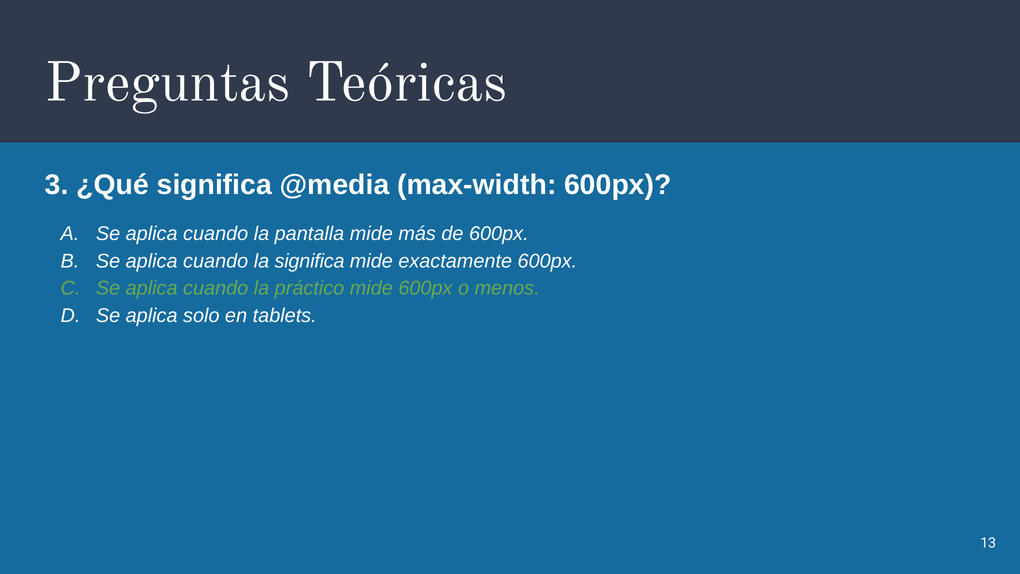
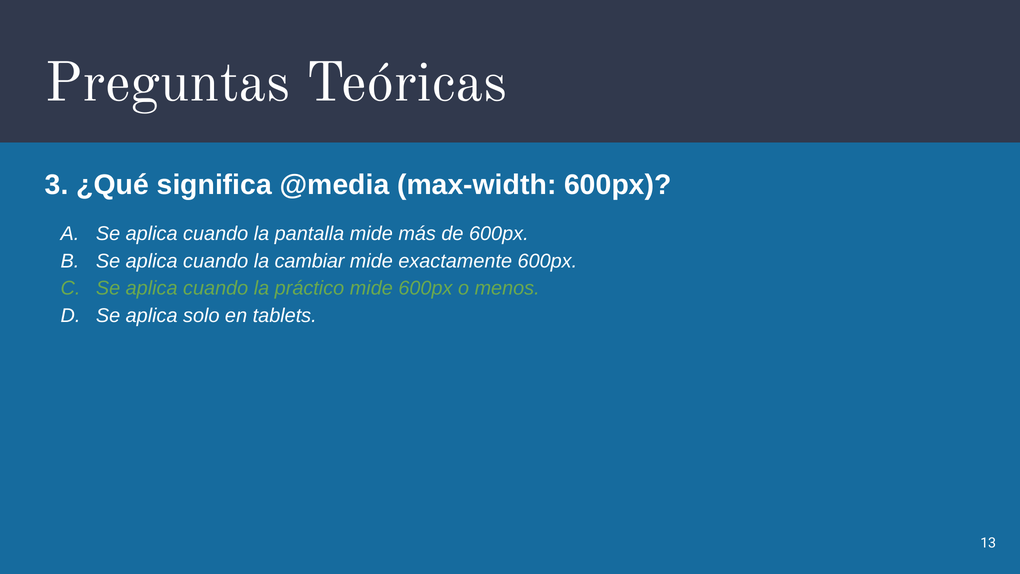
la significa: significa -> cambiar
